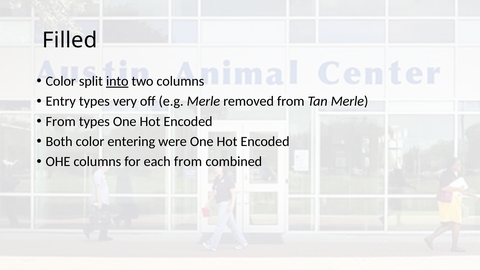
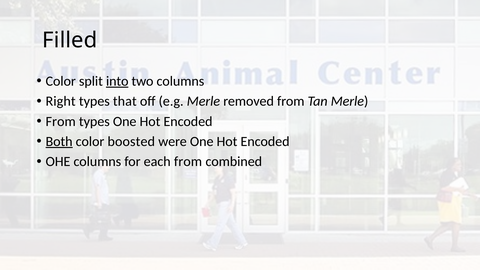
Entry: Entry -> Right
very: very -> that
Both underline: none -> present
entering: entering -> boosted
